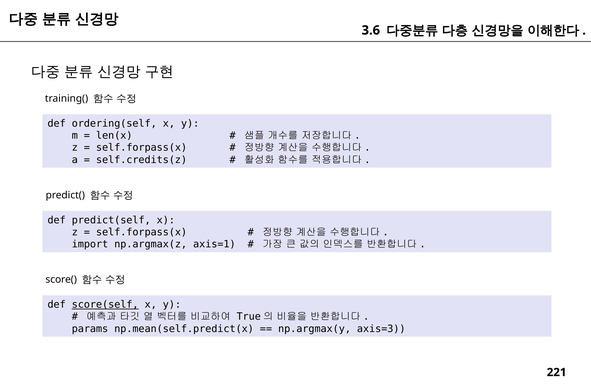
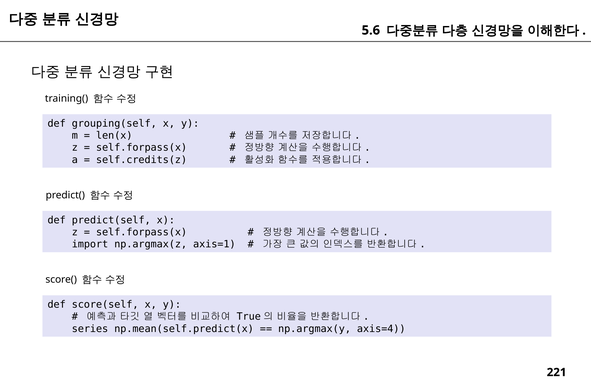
3.6: 3.6 -> 5.6
ordering(self: ordering(self -> grouping(self
score(self underline: present -> none
params: params -> series
axis=3: axis=3 -> axis=4
